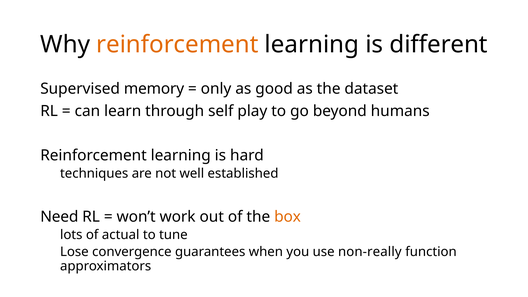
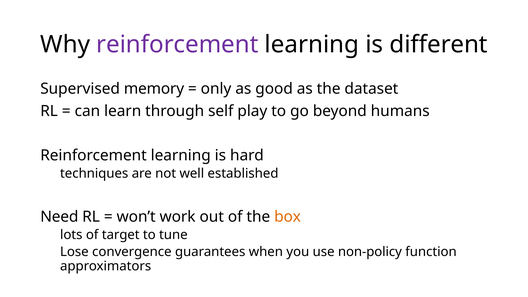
reinforcement at (177, 44) colour: orange -> purple
actual: actual -> target
non-really: non-really -> non-policy
